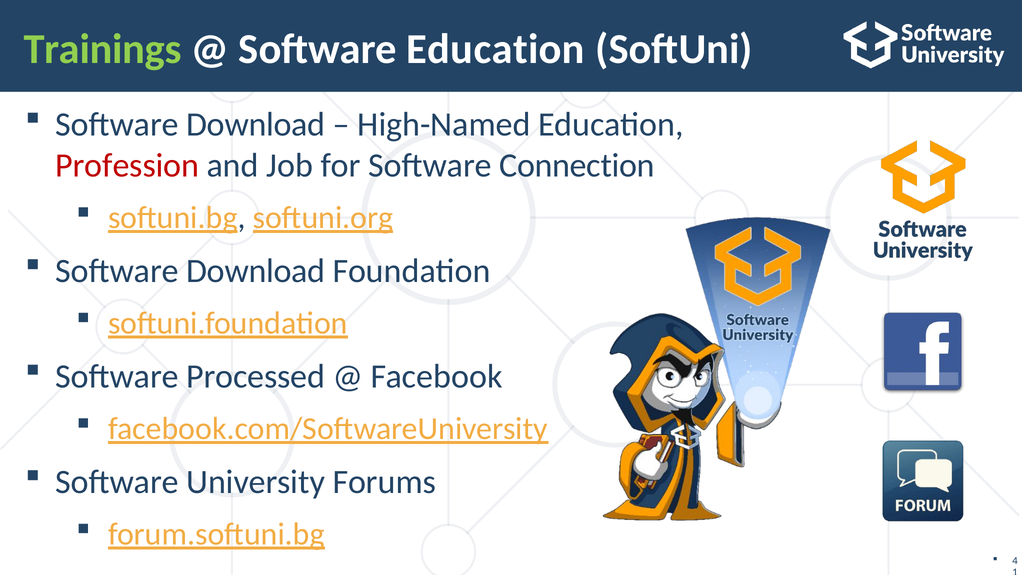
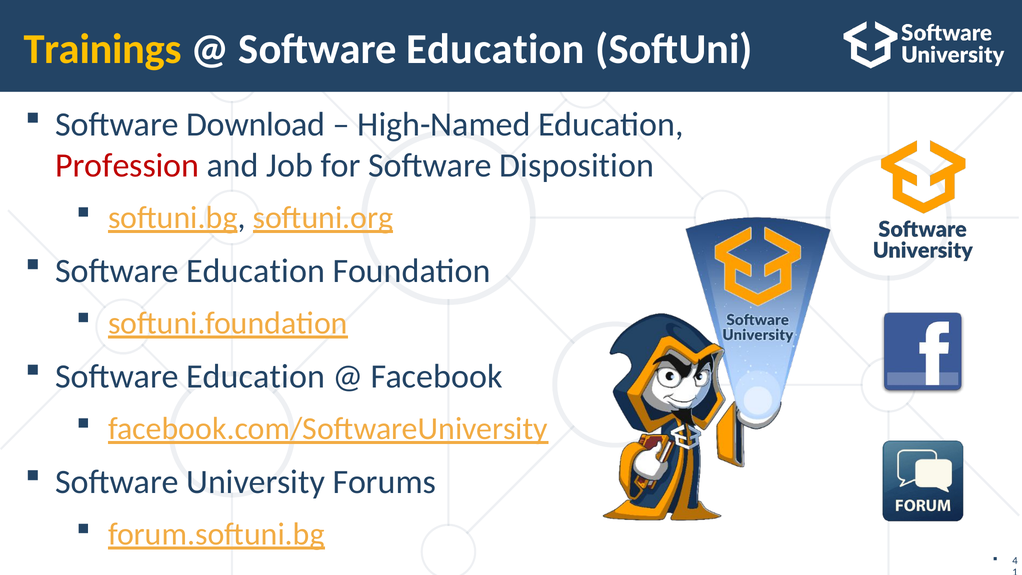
Trainings colour: light green -> yellow
Connection: Connection -> Disposition
Download at (256, 271): Download -> Education
Processed at (256, 377): Processed -> Education
